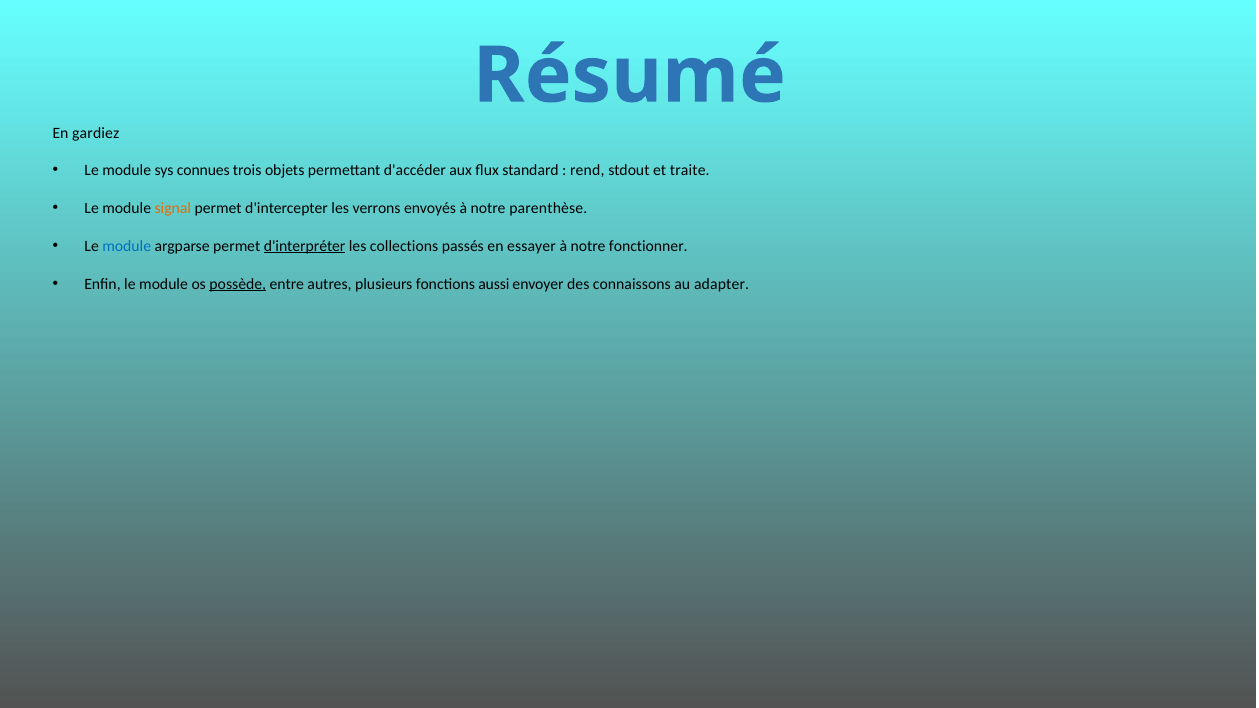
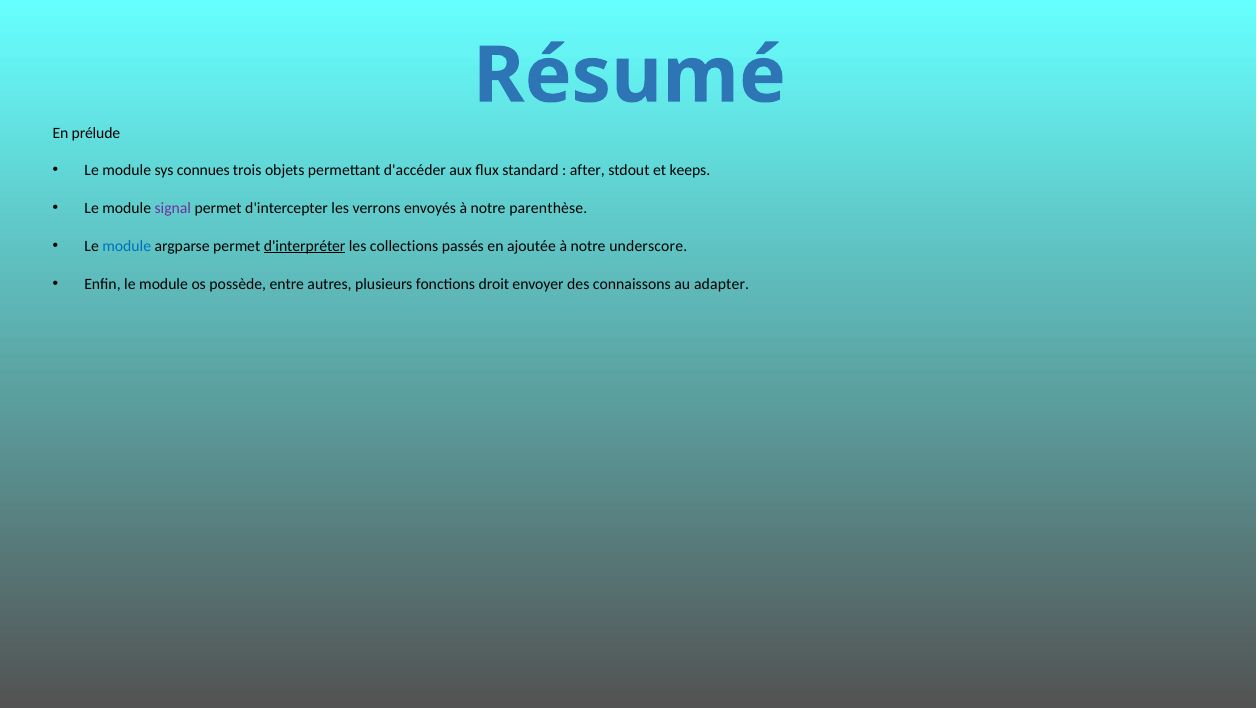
gardiez: gardiez -> prélude
rend: rend -> after
traite: traite -> keeps
signal colour: orange -> purple
essayer: essayer -> ajoutée
fonctionner: fonctionner -> underscore
possède underline: present -> none
aussi: aussi -> droit
